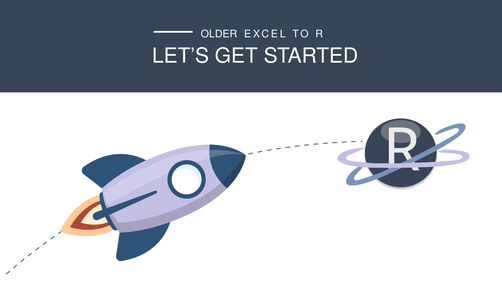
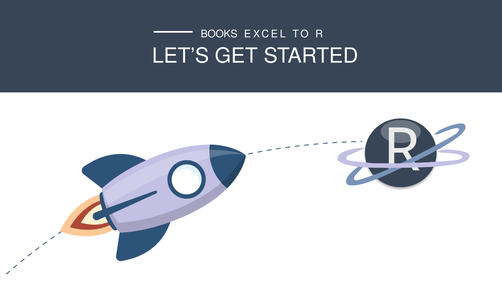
OLDER: OLDER -> BOOKS
